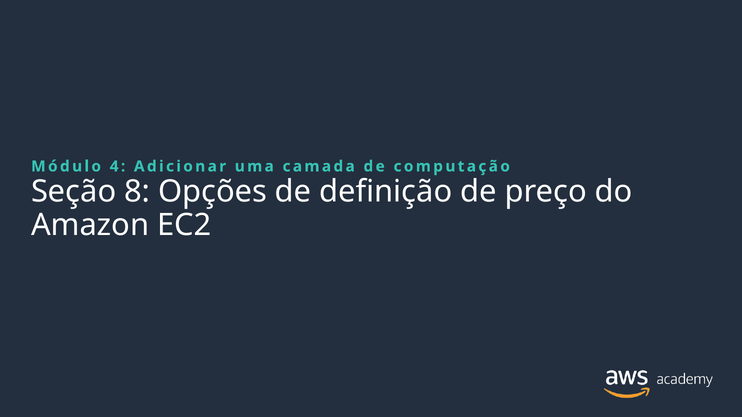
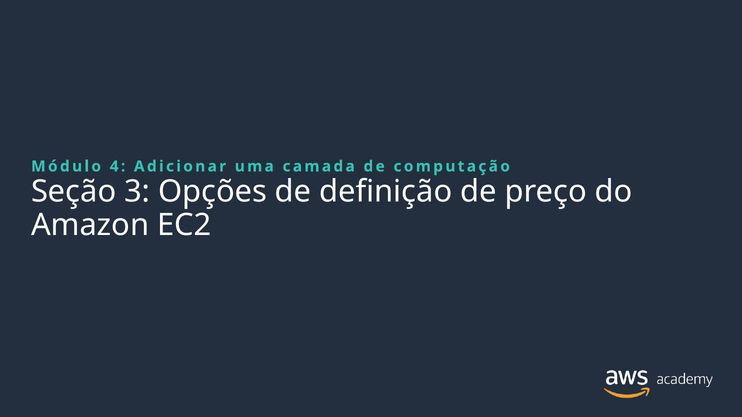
8: 8 -> 3
